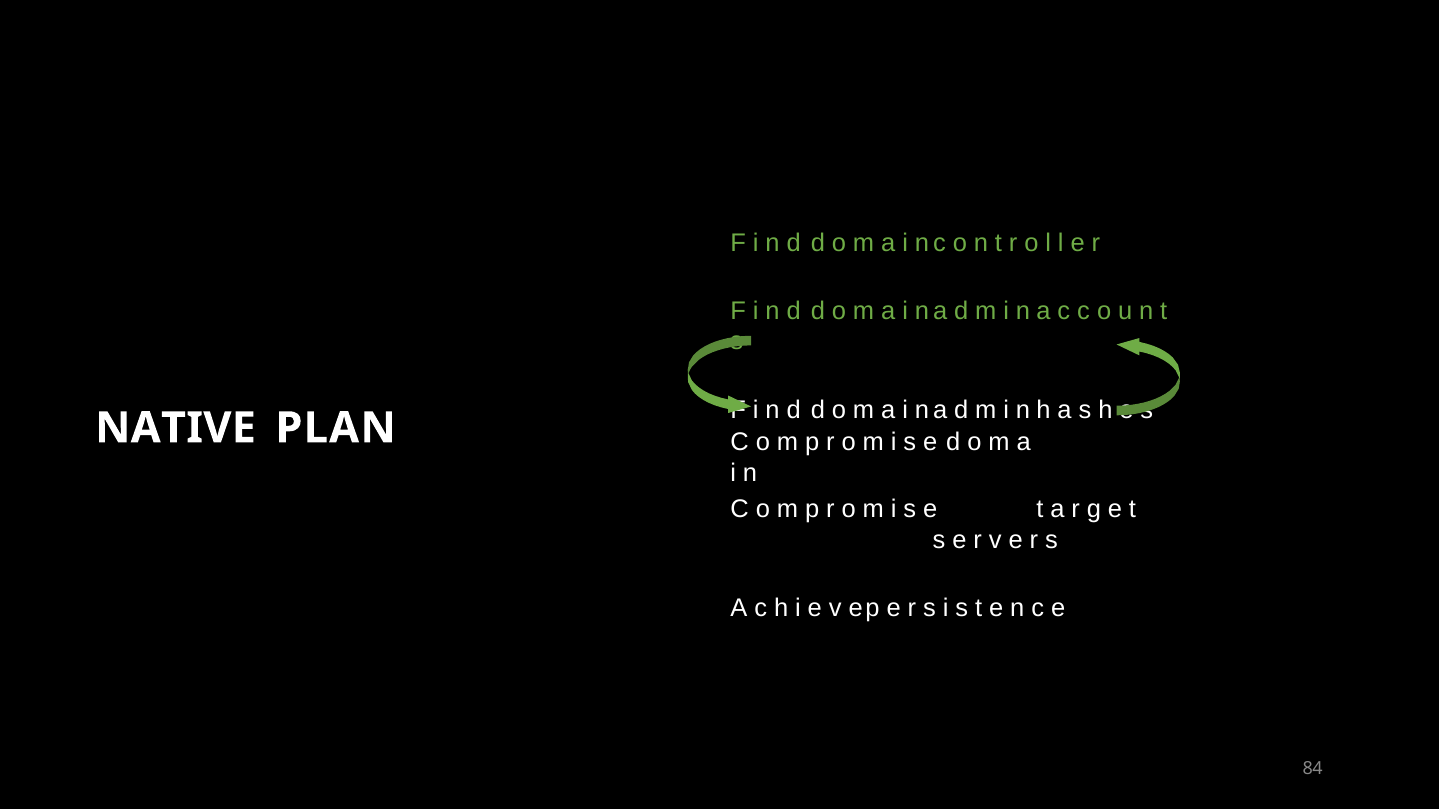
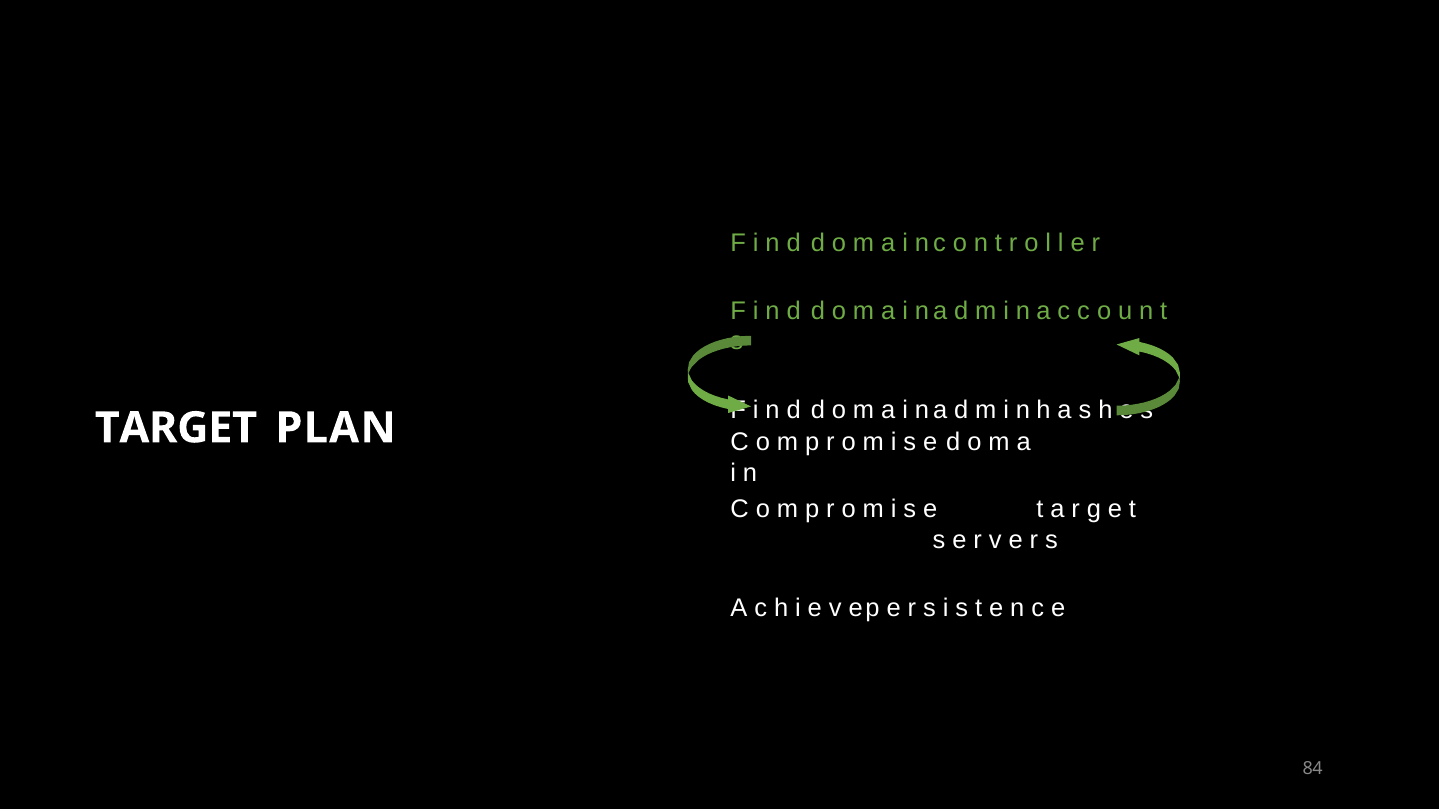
NATIVE: NATIVE -> TARGET
